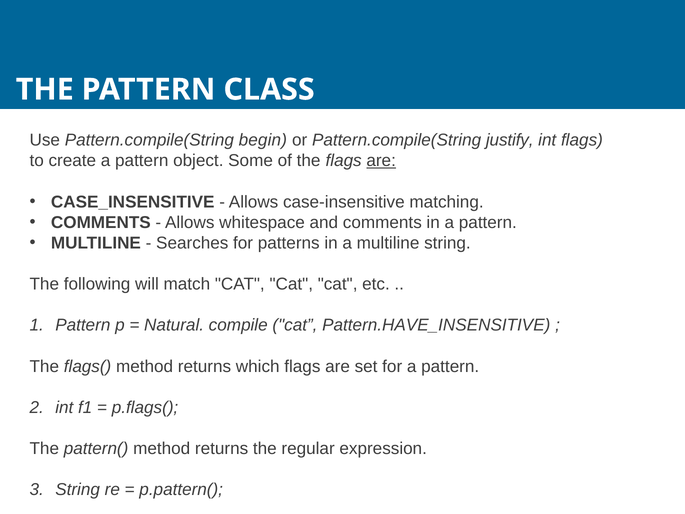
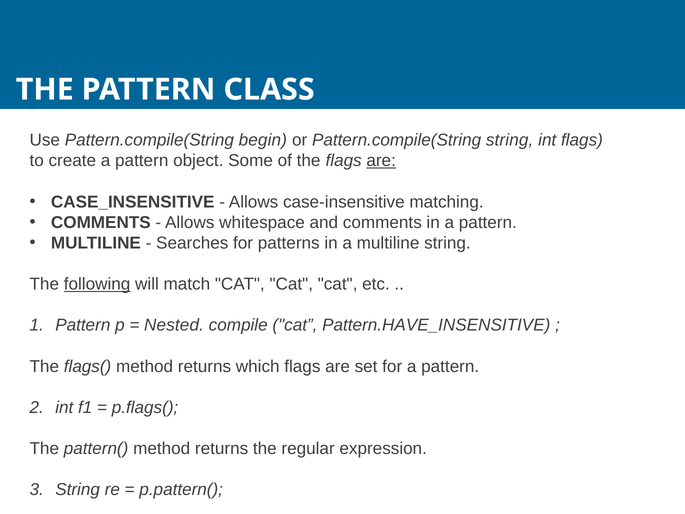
Pattern.compile(String justify: justify -> string
following underline: none -> present
Natural: Natural -> Nested
